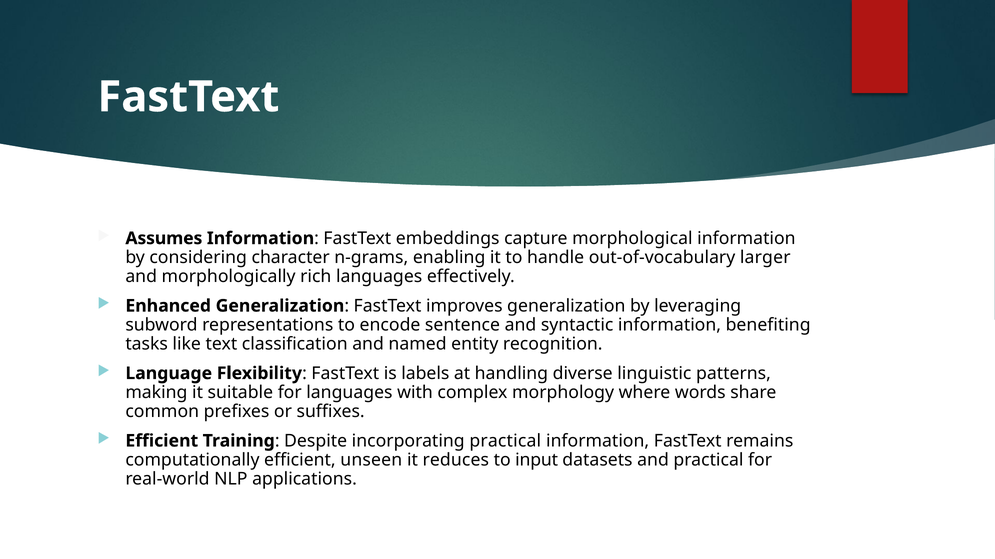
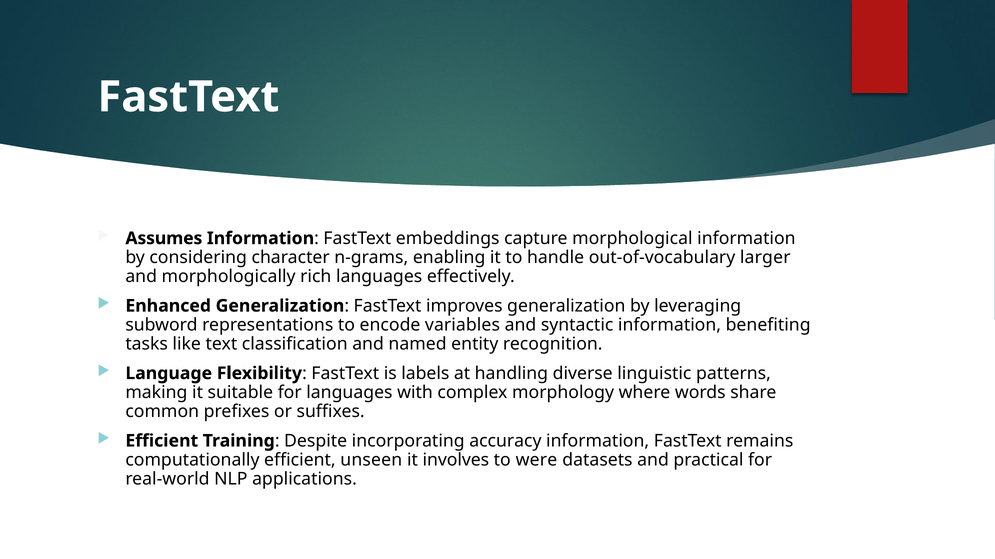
sentence: sentence -> variables
incorporating practical: practical -> accuracy
reduces: reduces -> involves
input: input -> were
